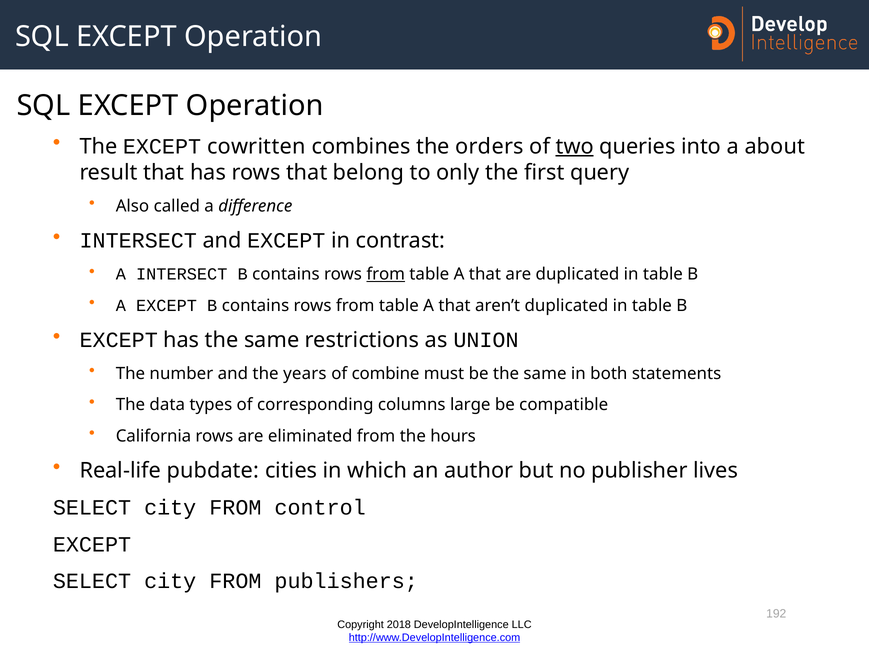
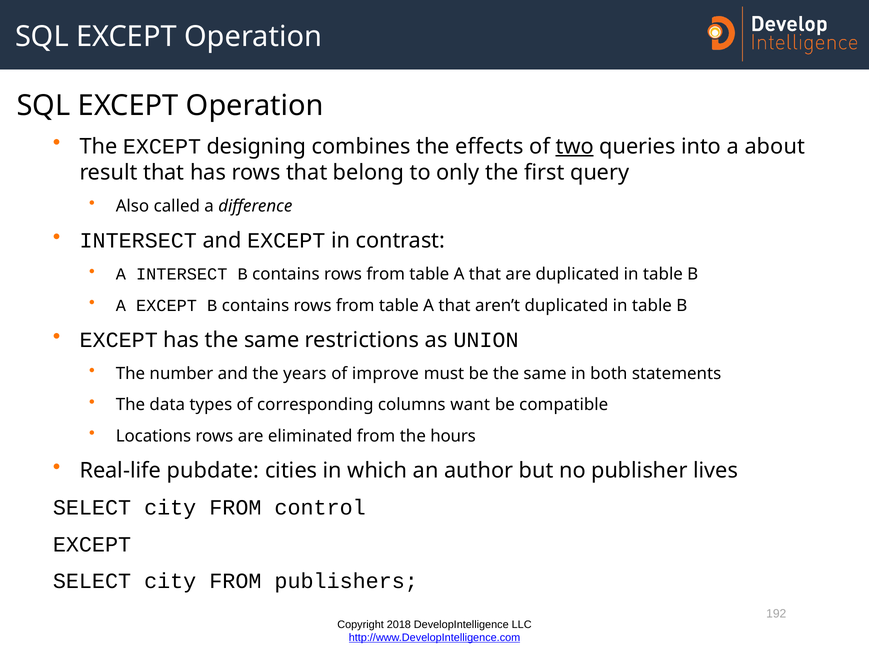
cowritten: cowritten -> designing
orders: orders -> effects
from at (386, 274) underline: present -> none
combine: combine -> improve
large: large -> want
California: California -> Locations
